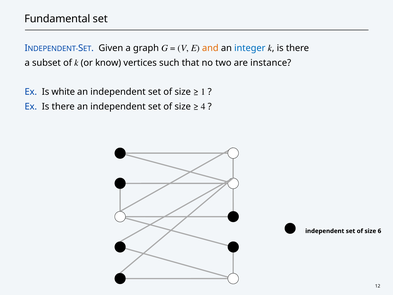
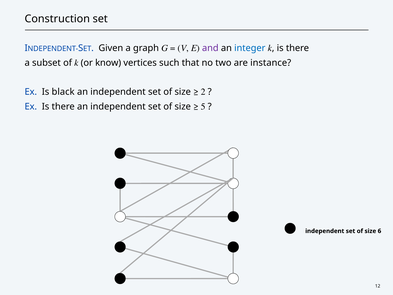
Fundamental: Fundamental -> Construction
and colour: orange -> purple
white: white -> black
1: 1 -> 2
4: 4 -> 5
